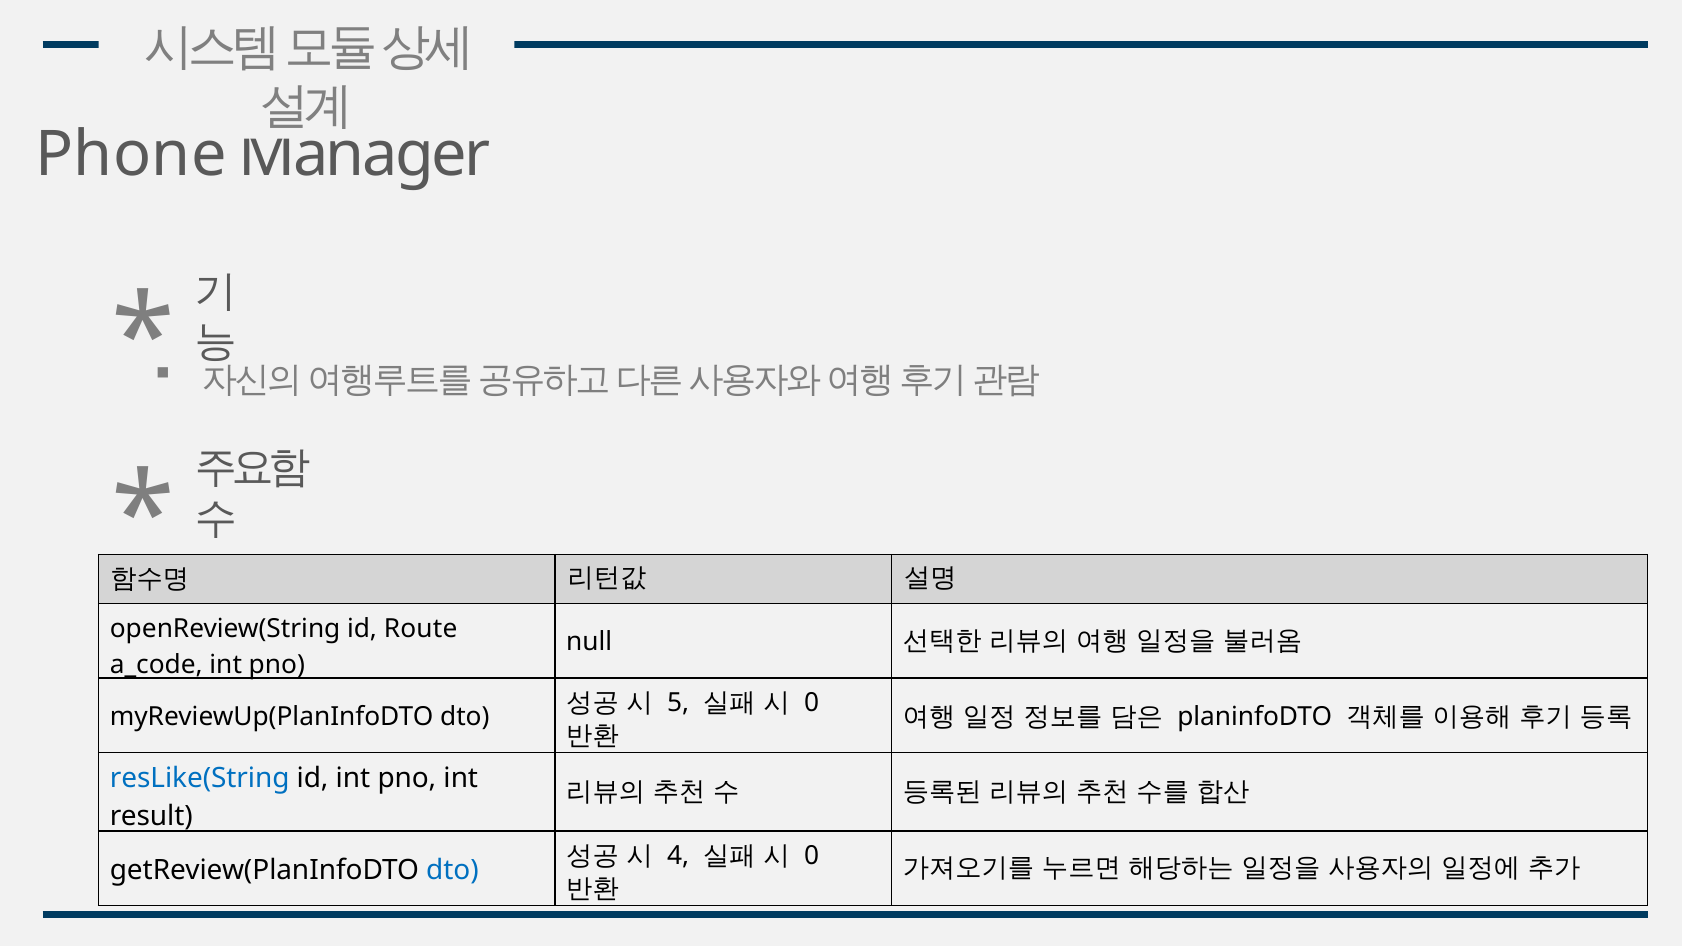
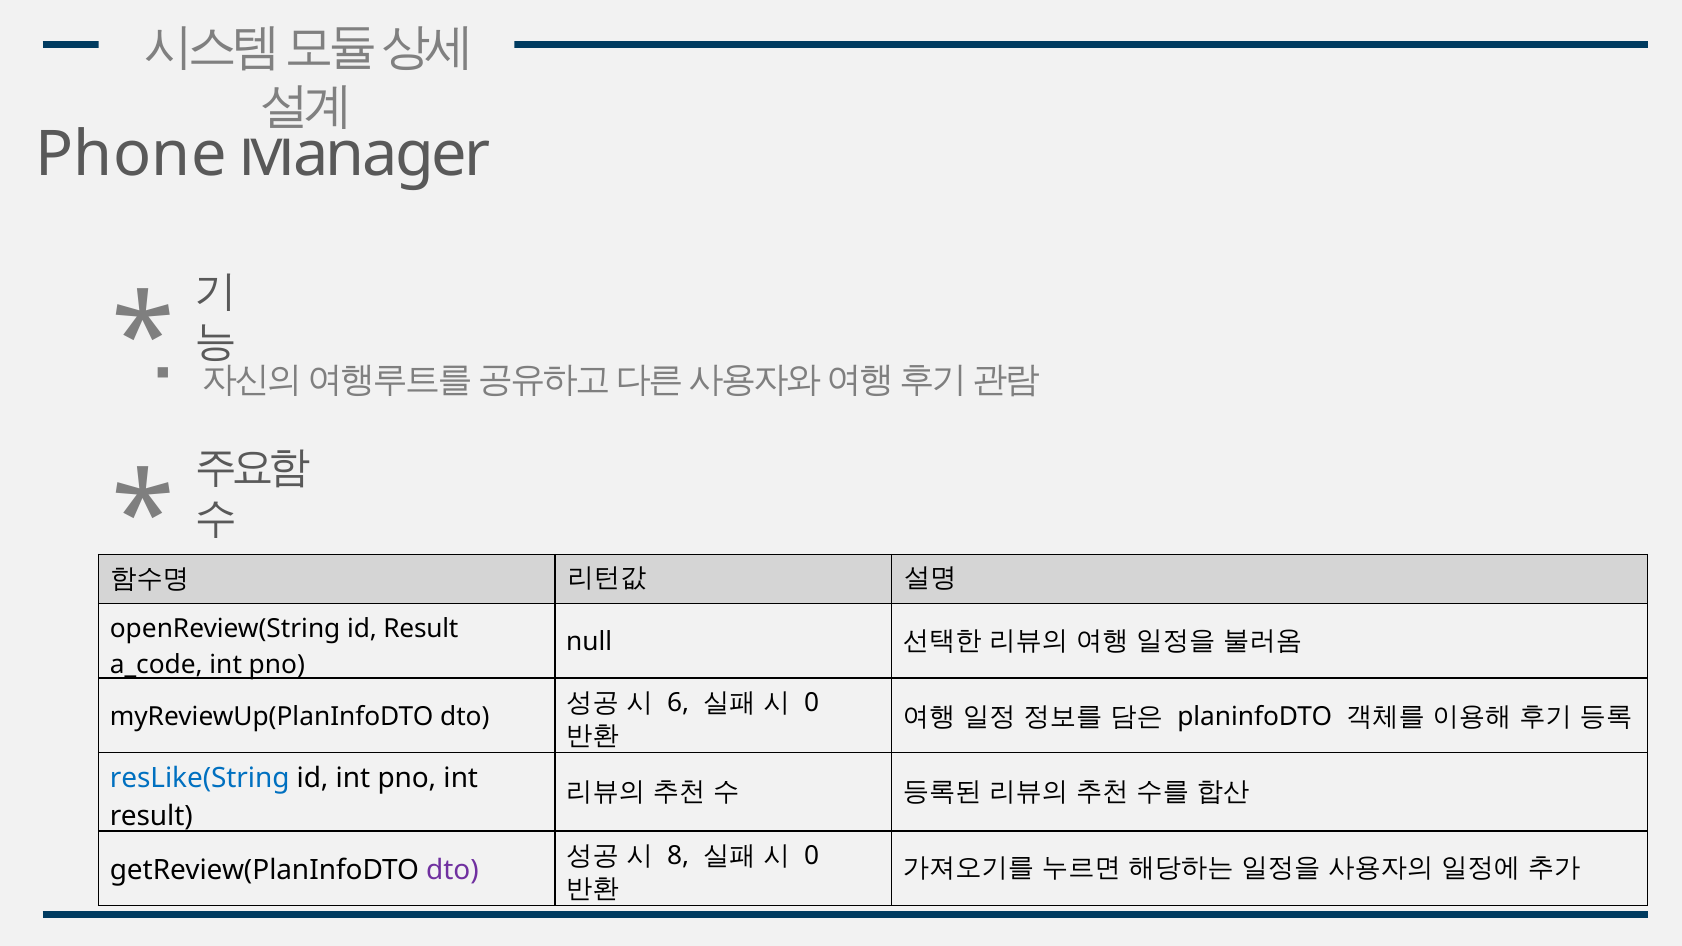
id Route: Route -> Result
5: 5 -> 6
4: 4 -> 8
dto at (452, 870) colour: blue -> purple
